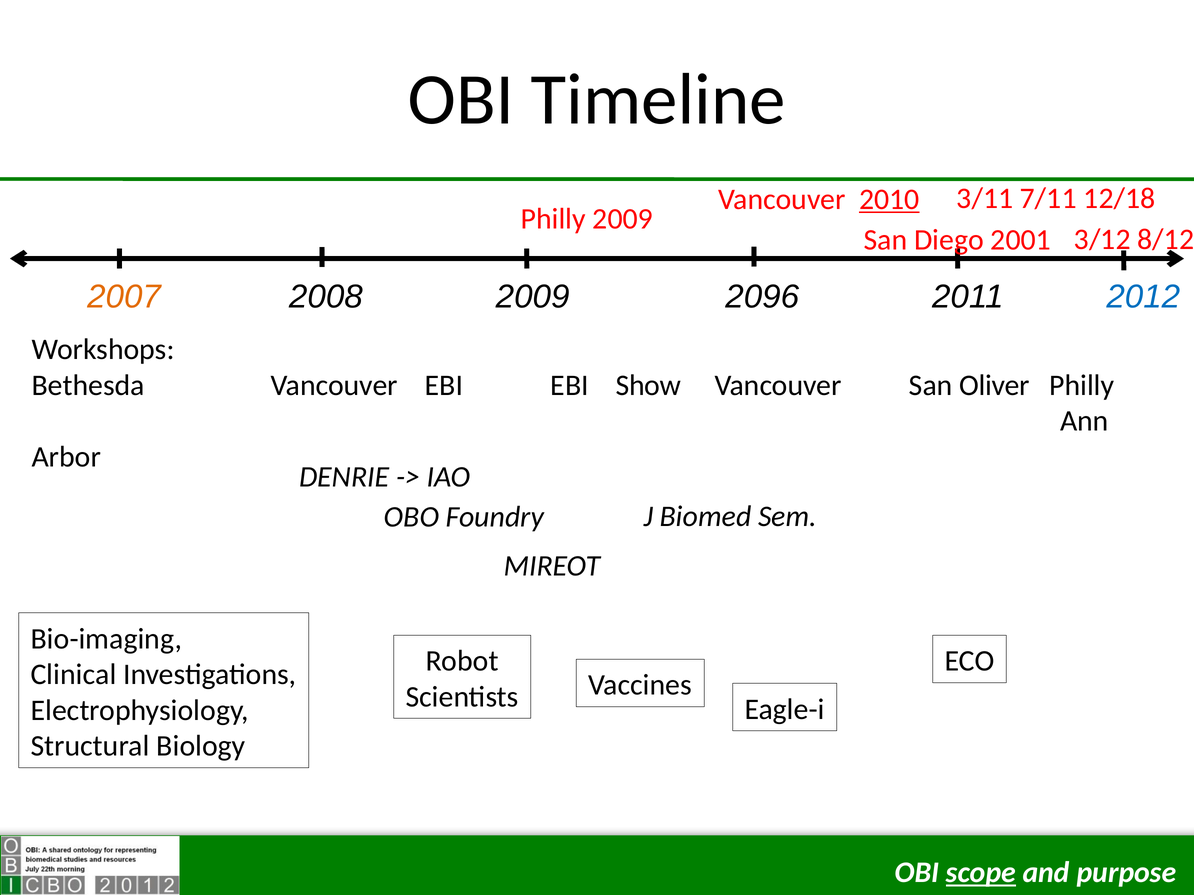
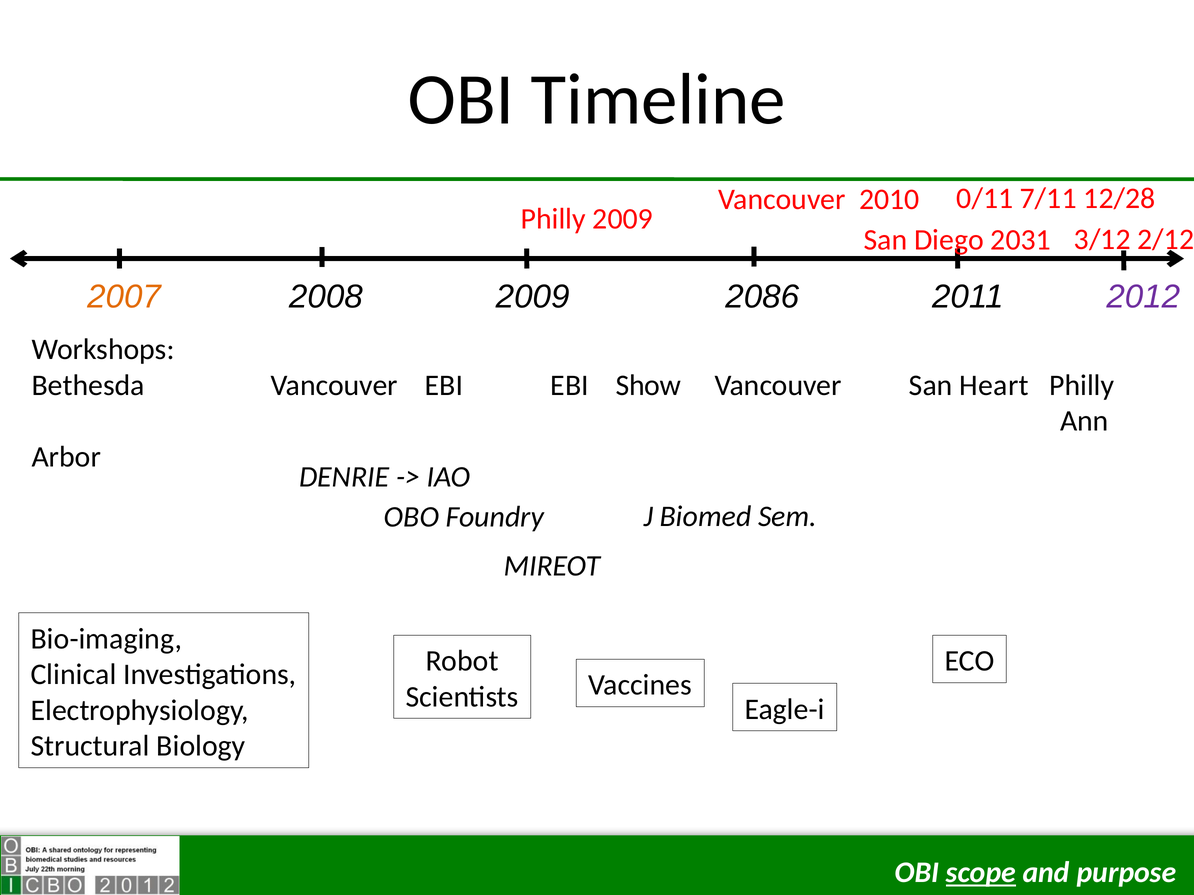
3/11: 3/11 -> 0/11
12/18: 12/18 -> 12/28
2010 underline: present -> none
8/12: 8/12 -> 2/12
2001: 2001 -> 2031
2096: 2096 -> 2086
2012 colour: blue -> purple
Oliver: Oliver -> Heart
